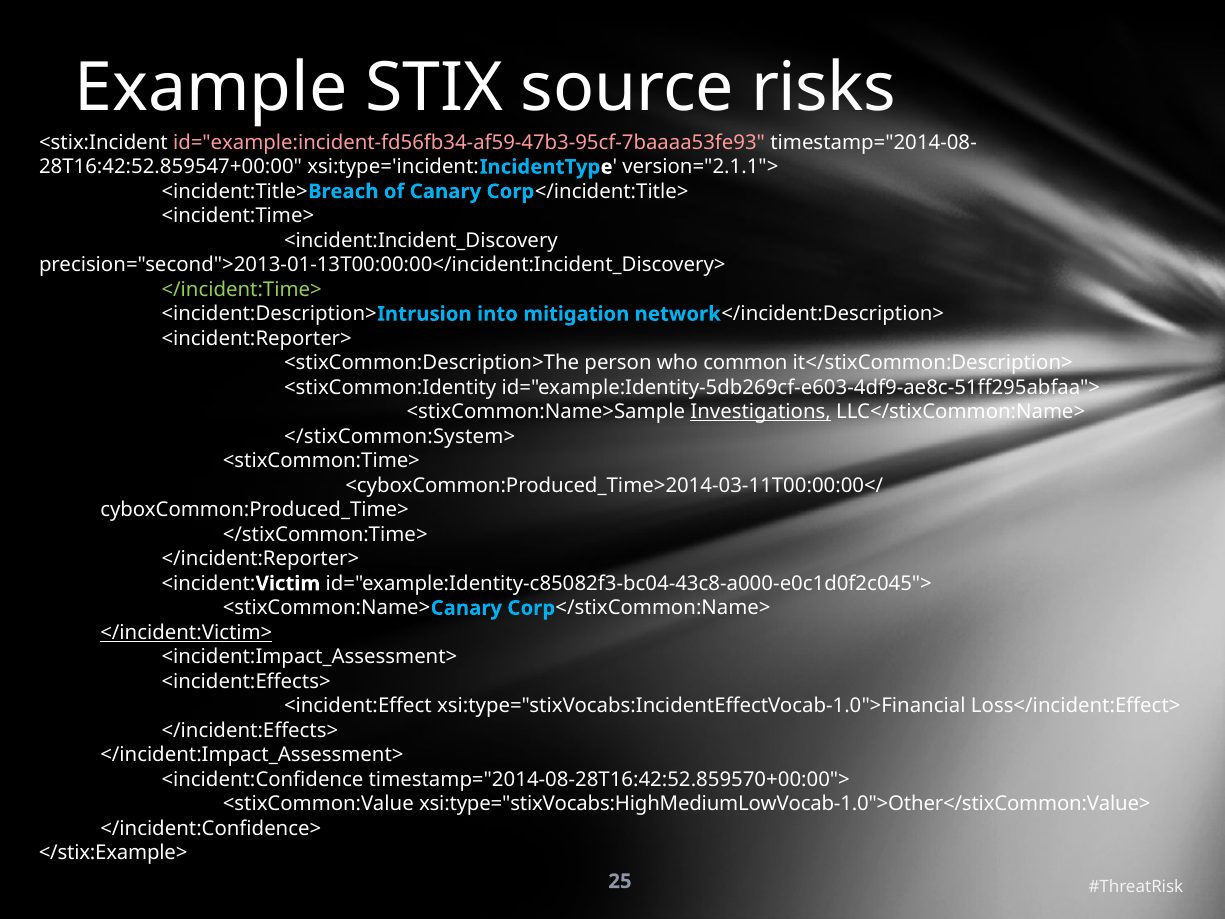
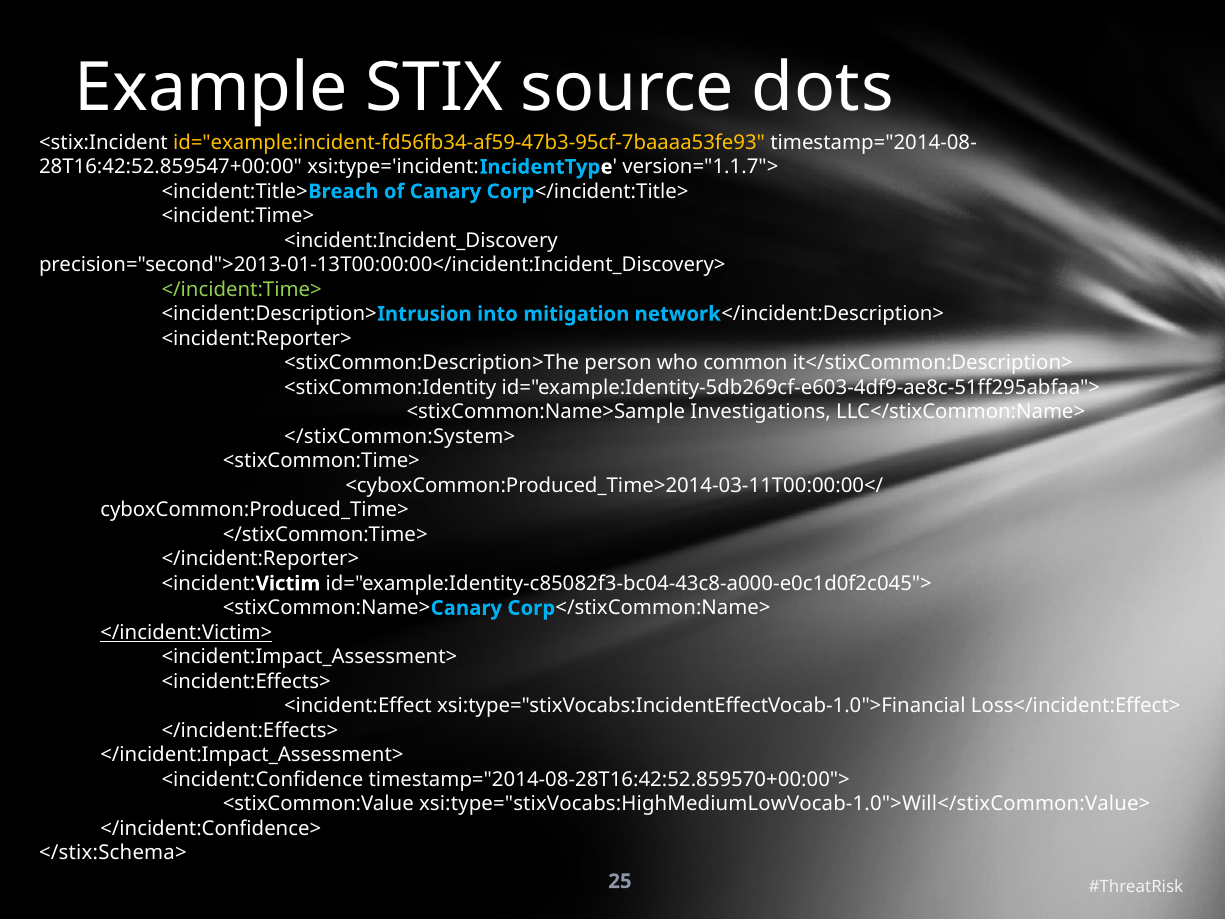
risks: risks -> dots
id="example:incident-fd56fb34-af59-47b3-95cf-7baaaa53fe93 colour: pink -> yellow
version="2.1.1">: version="2.1.1"> -> version="1.1.7">
Investigations underline: present -> none
xsi:type="stixVocabs:HighMediumLowVocab-1.0">Other</stixCommon:Value>: xsi:type="stixVocabs:HighMediumLowVocab-1.0">Other</stixCommon:Value> -> xsi:type="stixVocabs:HighMediumLowVocab-1.0">Will</stixCommon:Value>
</stix:Example>: </stix:Example> -> </stix:Schema>
